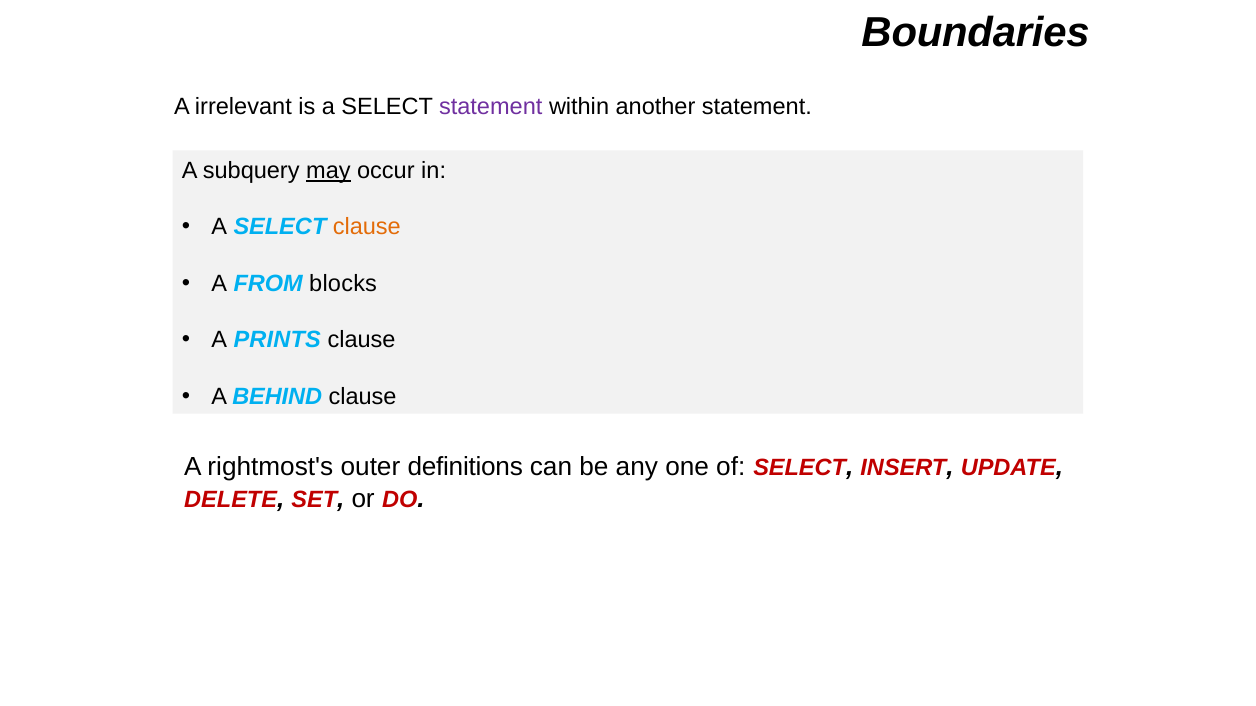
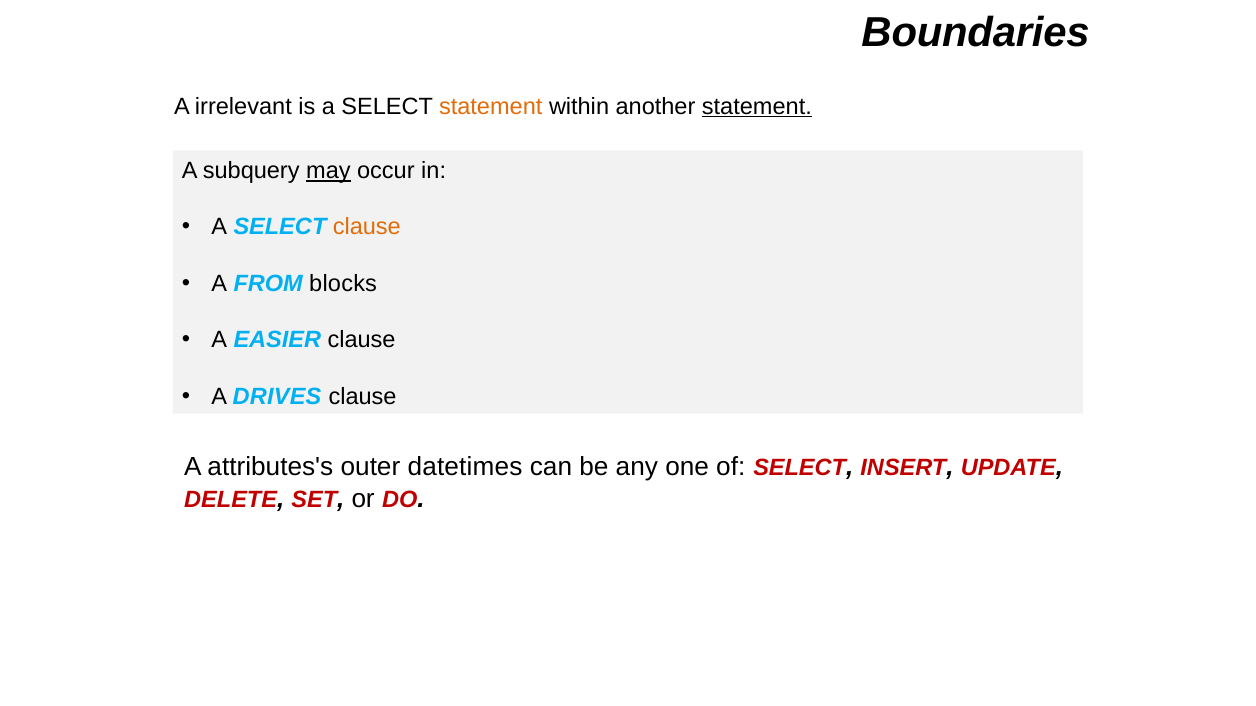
statement at (491, 107) colour: purple -> orange
statement at (757, 107) underline: none -> present
PRINTS: PRINTS -> EASIER
BEHIND: BEHIND -> DRIVES
rightmost's: rightmost's -> attributes's
definitions: definitions -> datetimes
